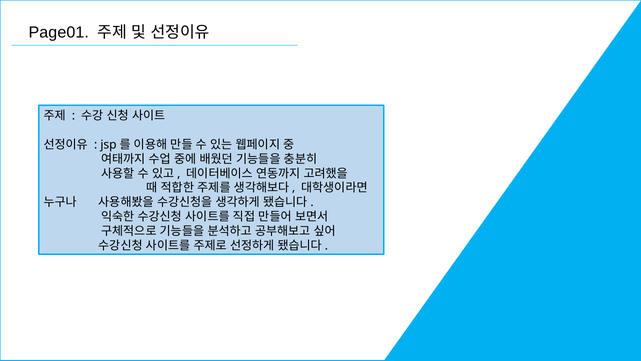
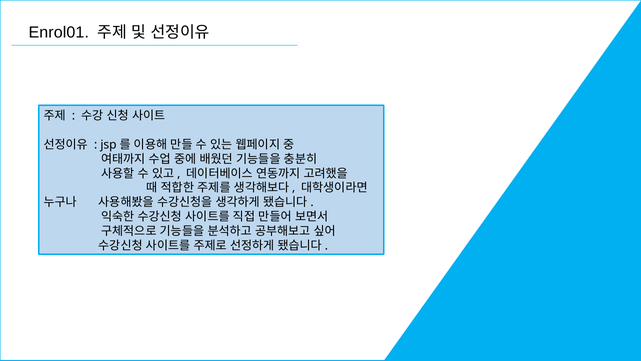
Page01: Page01 -> Enrol01
